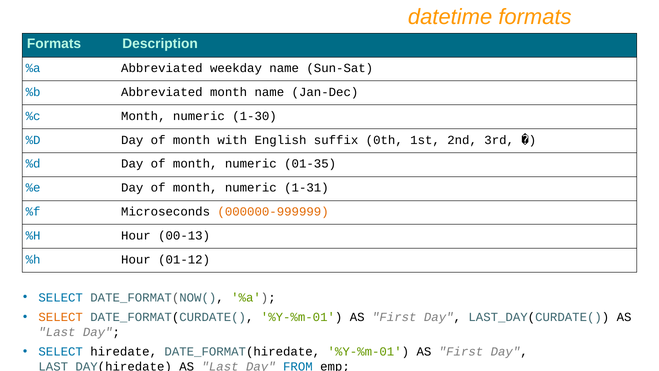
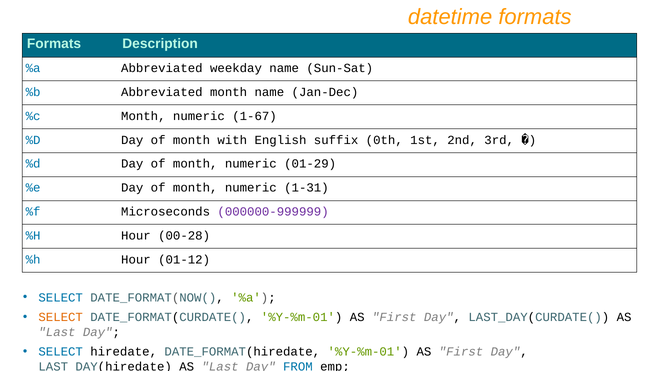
1-30: 1-30 -> 1-67
01-35: 01-35 -> 01-29
000000-999999 colour: orange -> purple
00-13: 00-13 -> 00-28
